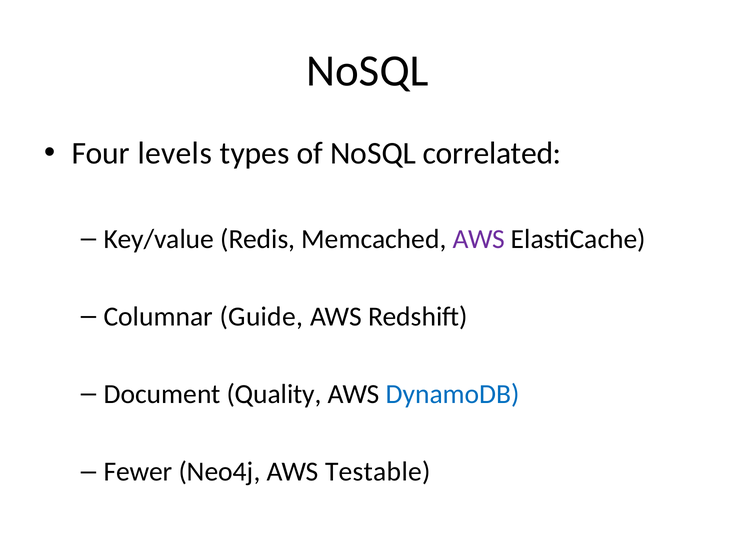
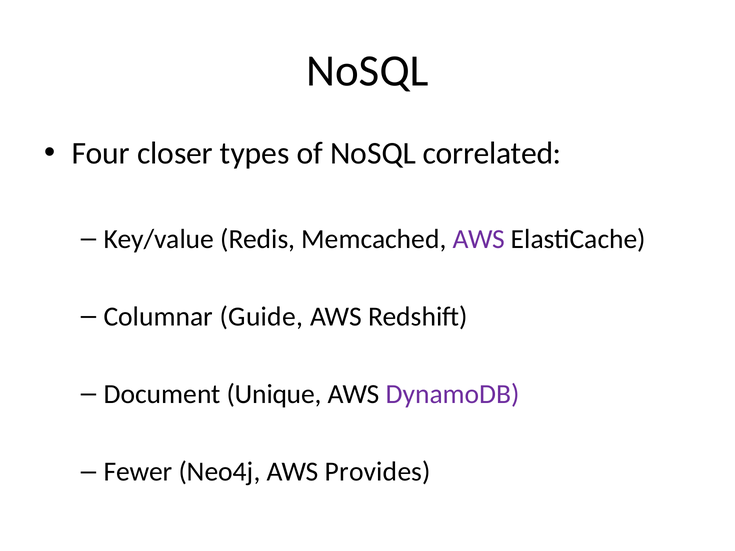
levels: levels -> closer
Quality: Quality -> Unique
DynamoDB colour: blue -> purple
Testable: Testable -> Provides
